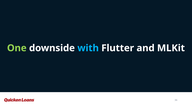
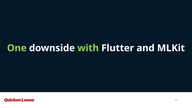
with colour: light blue -> light green
